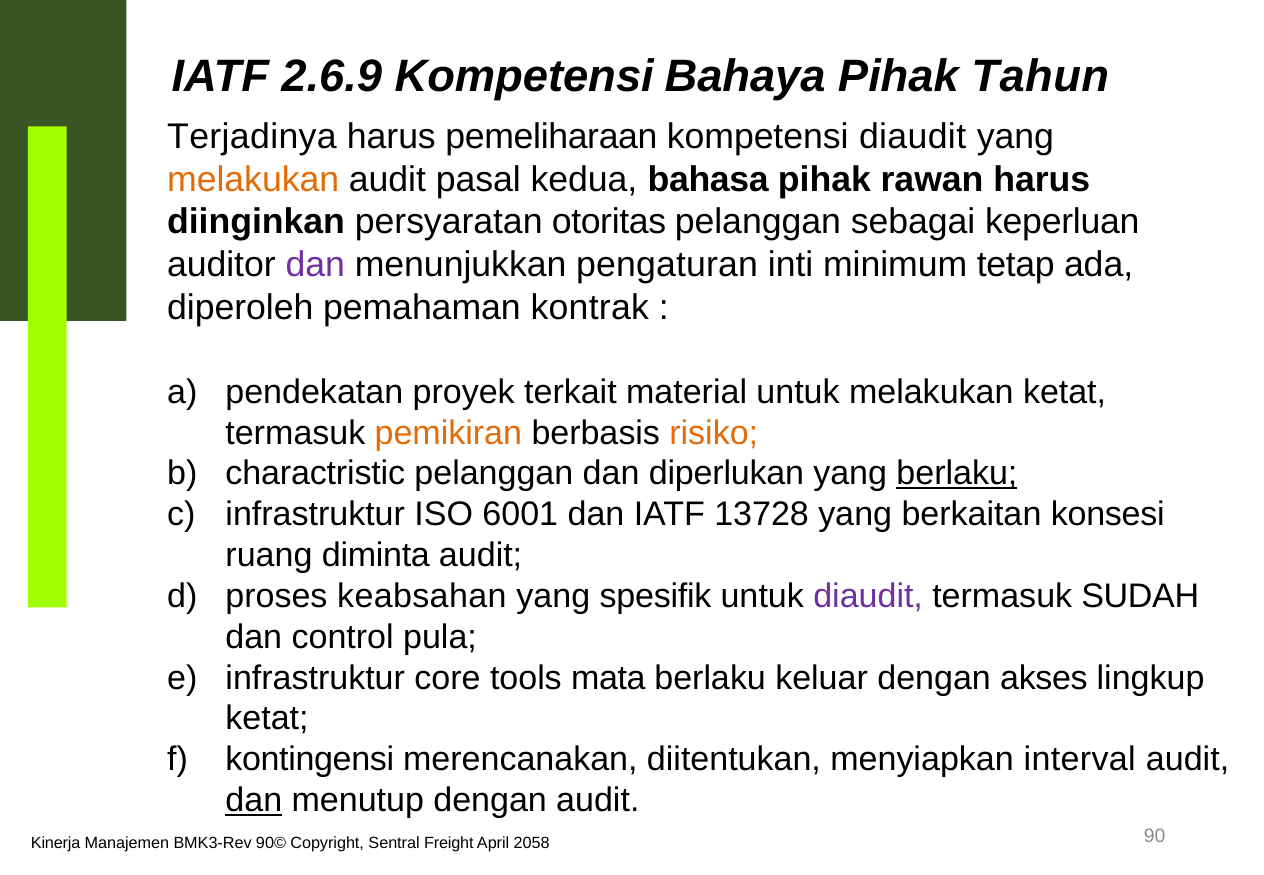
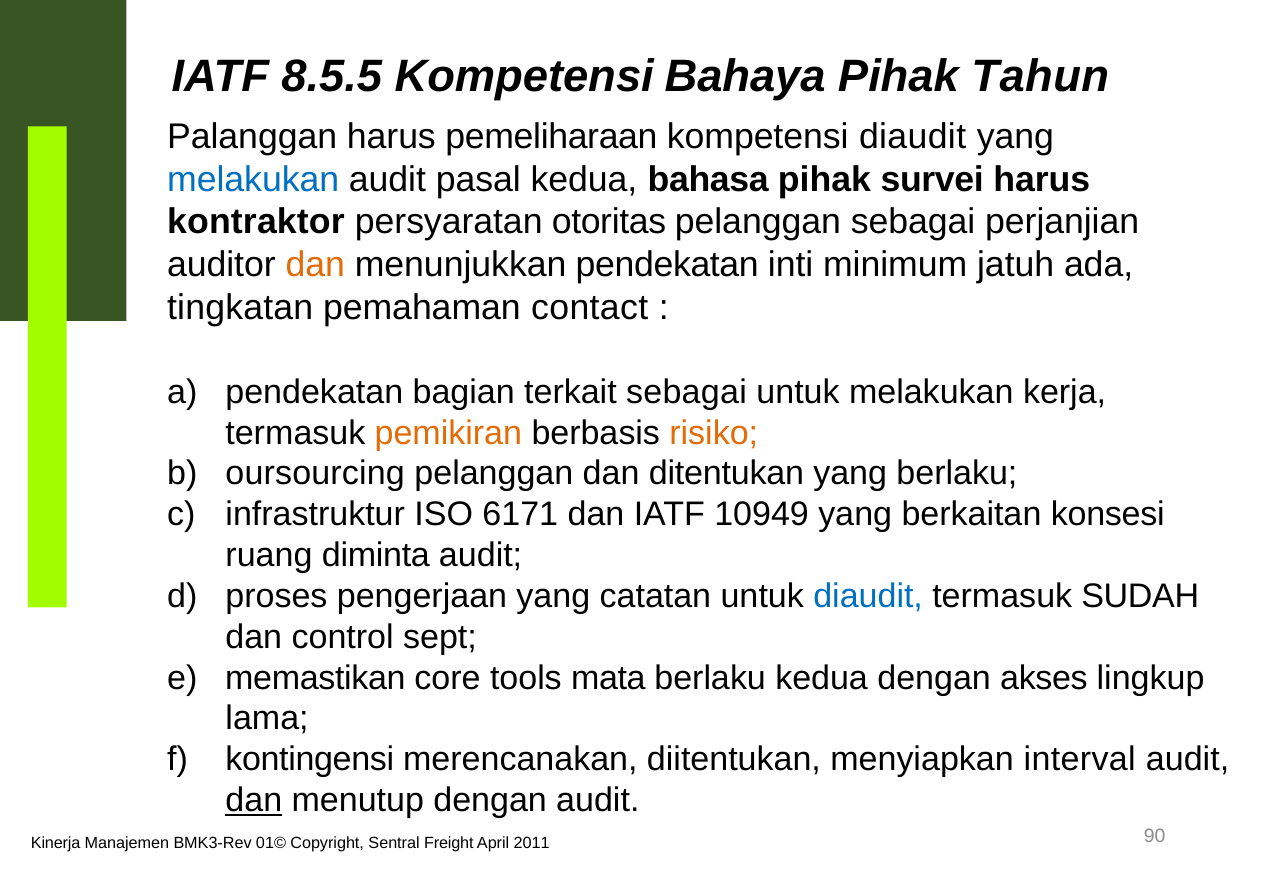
2.6.9: 2.6.9 -> 8.5.5
Terjadinya: Terjadinya -> Palanggan
melakukan at (253, 179) colour: orange -> blue
rawan: rawan -> survei
diinginkan: diinginkan -> kontraktor
keperluan: keperluan -> perjanjian
dan at (315, 265) colour: purple -> orange
menunjukkan pengaturan: pengaturan -> pendekatan
tetap: tetap -> jatuh
diperoleh: diperoleh -> tingkatan
kontrak: kontrak -> contact
proyek: proyek -> bagian
terkait material: material -> sebagai
melakukan ketat: ketat -> kerja
charactristic: charactristic -> oursourcing
diperlukan: diperlukan -> ditentukan
berlaku at (957, 474) underline: present -> none
6001: 6001 -> 6171
13728: 13728 -> 10949
keabsahan: keabsahan -> pengerjaan
spesifik: spesifik -> catatan
diaudit at (868, 596) colour: purple -> blue
pula: pula -> sept
infrastruktur at (315, 678): infrastruktur -> memastikan
berlaku keluar: keluar -> kedua
ketat at (267, 719): ketat -> lama
90©: 90© -> 01©
2058: 2058 -> 2011
